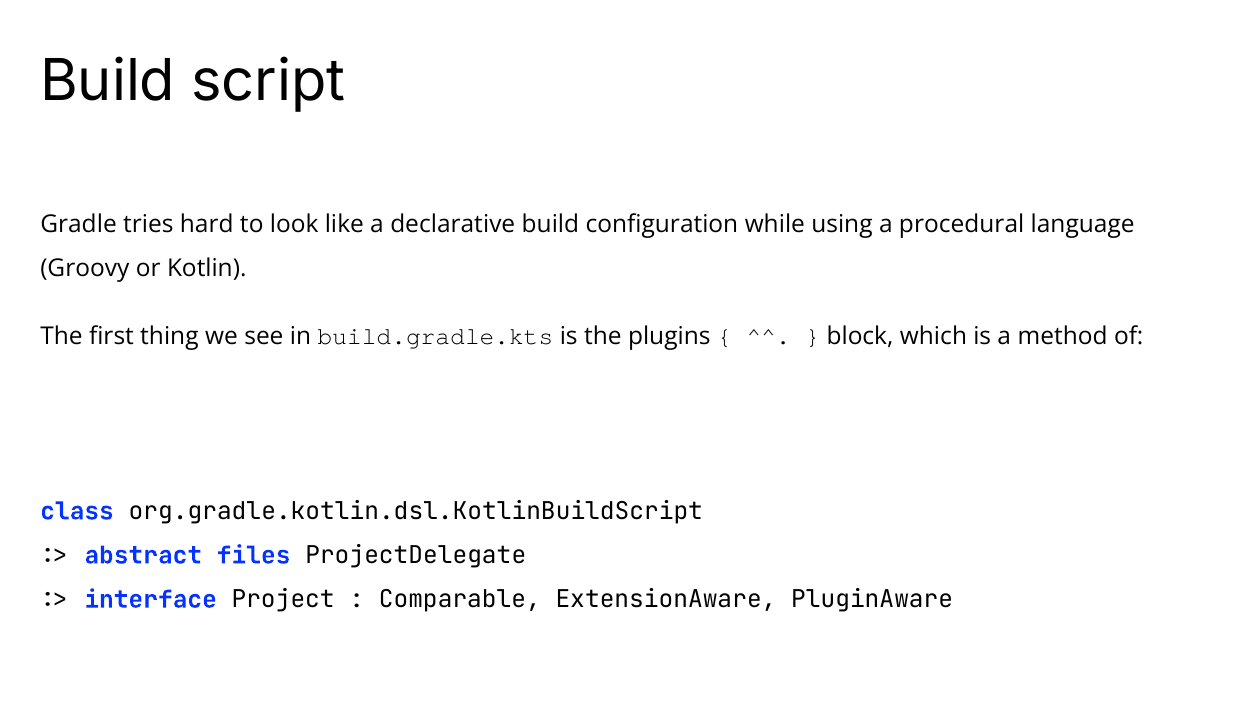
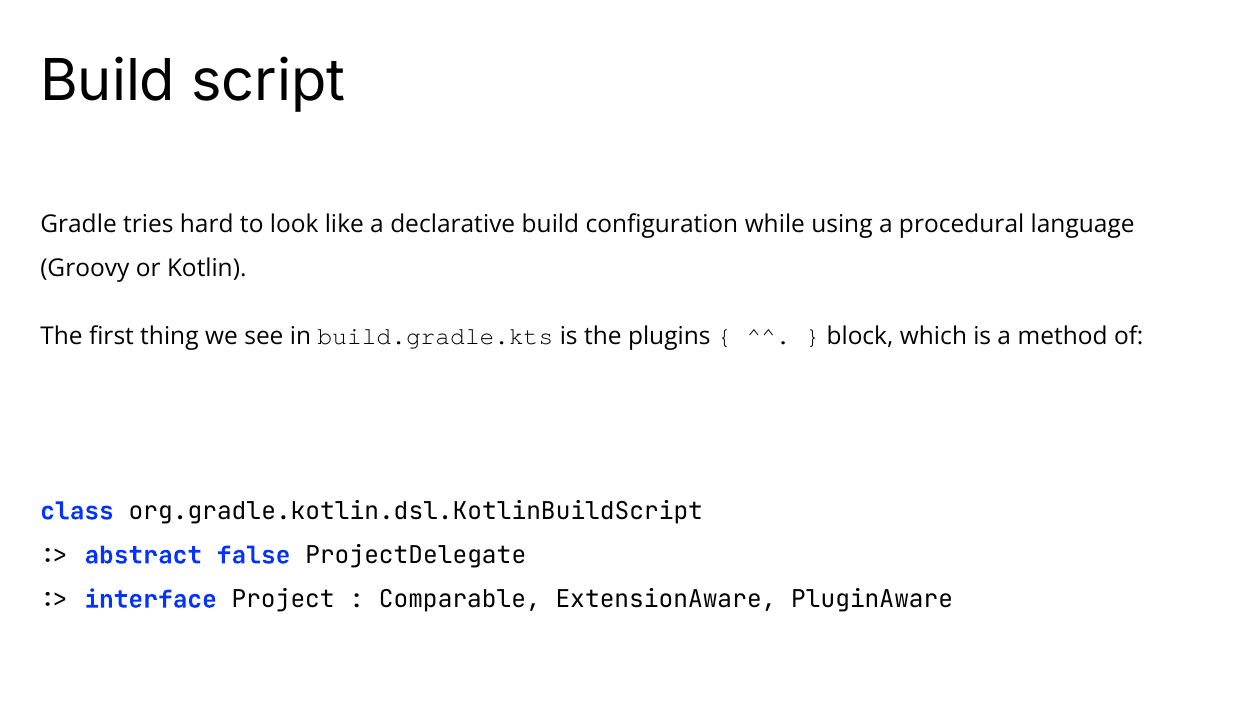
files: files -> false
